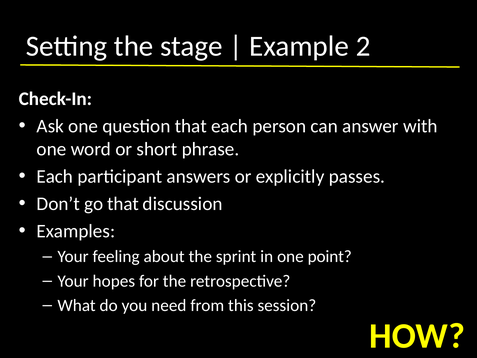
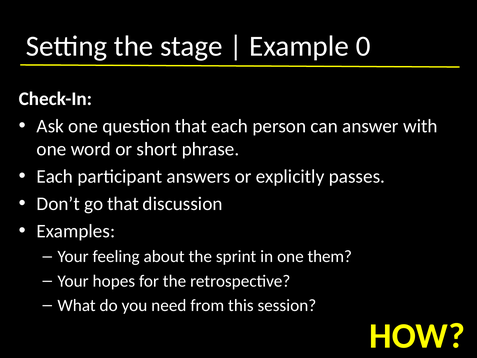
2: 2 -> 0
point: point -> them
